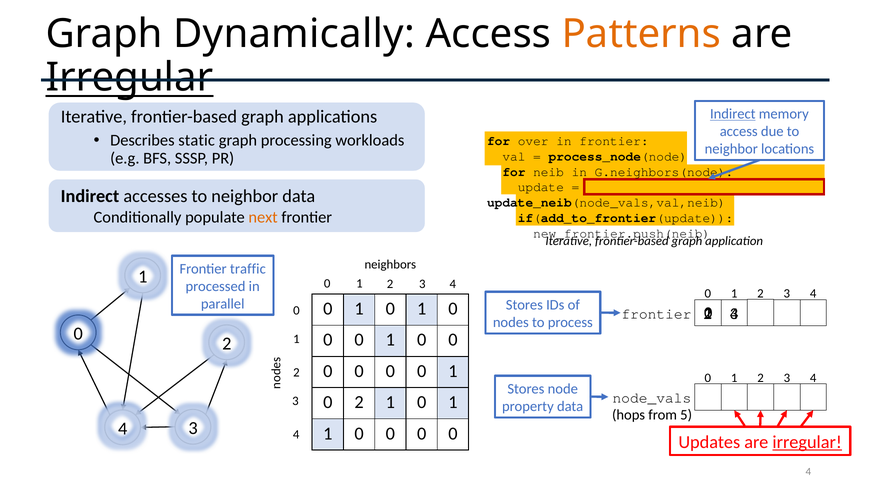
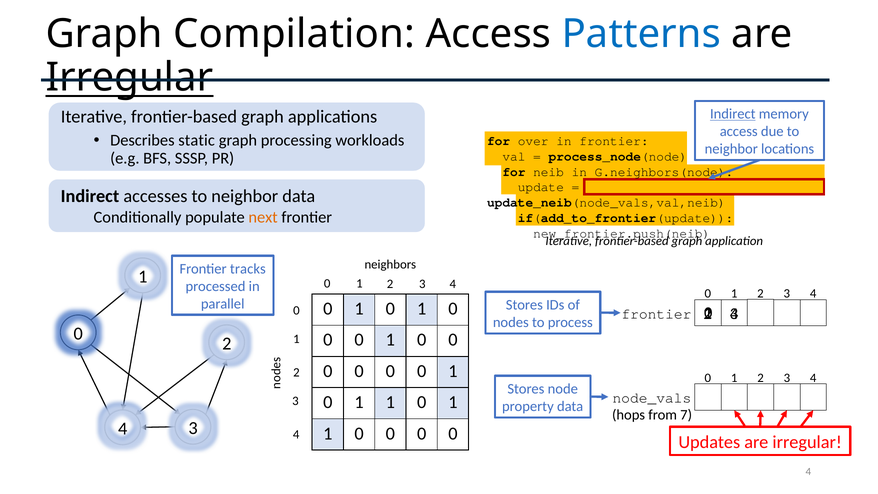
Dynamically: Dynamically -> Compilation
Patterns colour: orange -> blue
traffic: traffic -> tracks
2 at (359, 402): 2 -> 1
5: 5 -> 7
irregular at (807, 442) underline: present -> none
